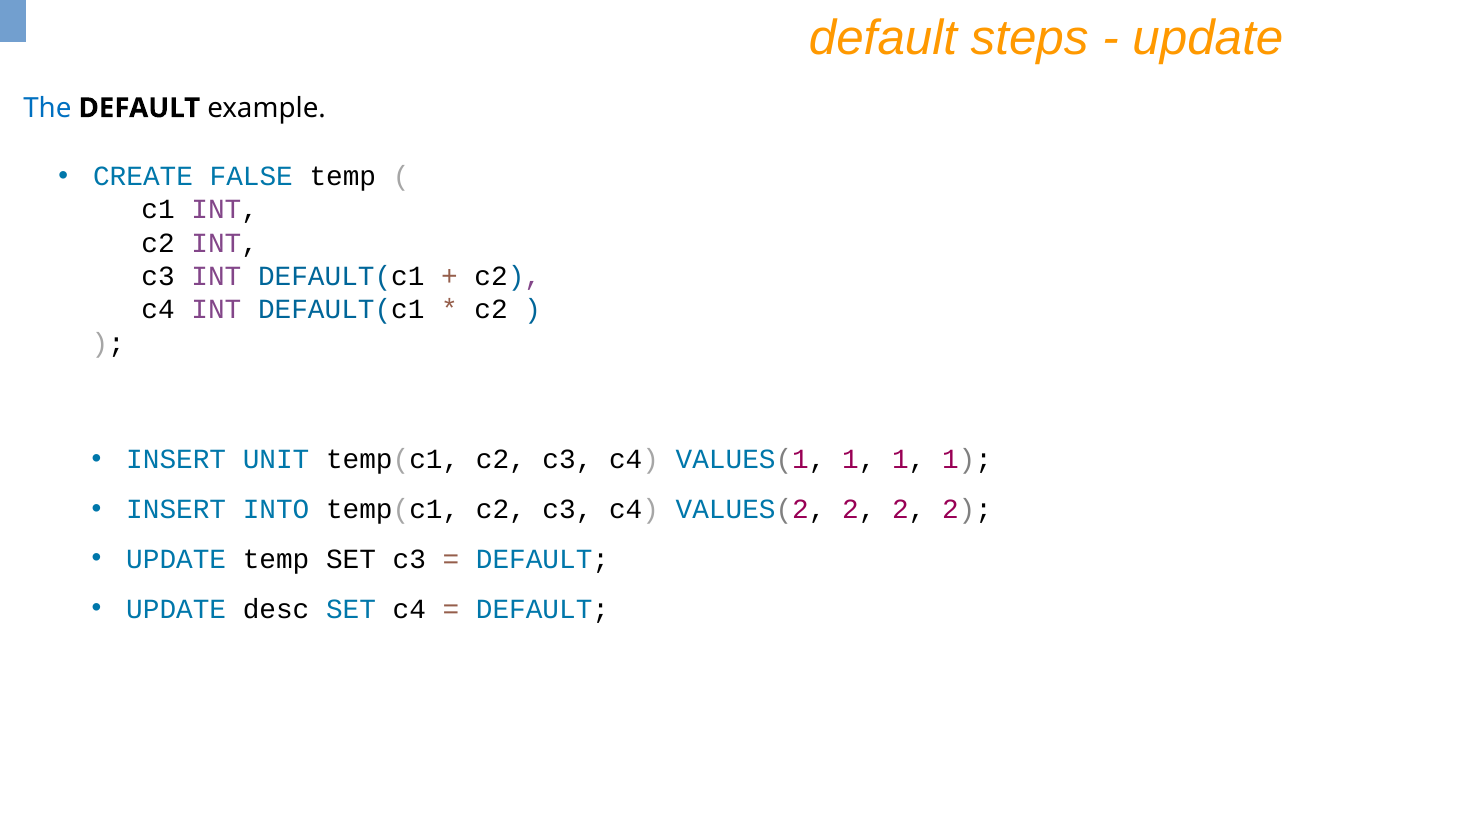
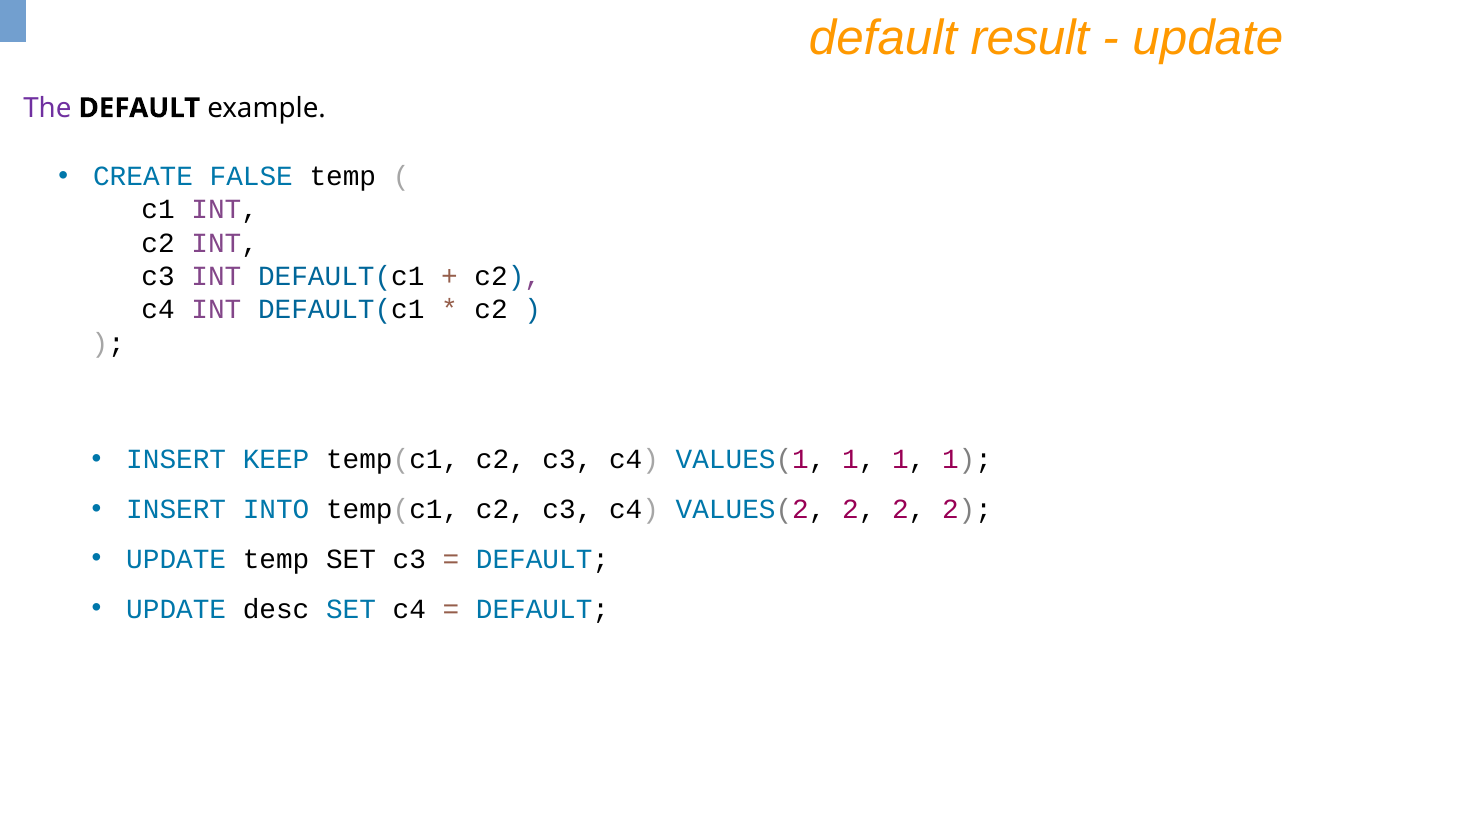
steps: steps -> result
The colour: blue -> purple
UNIT: UNIT -> KEEP
